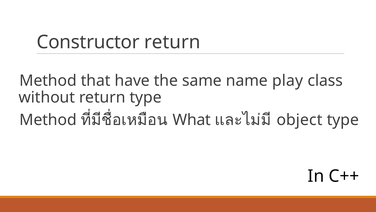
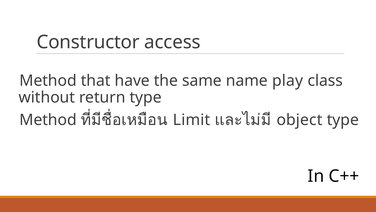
Constructor return: return -> access
What: What -> Limit
